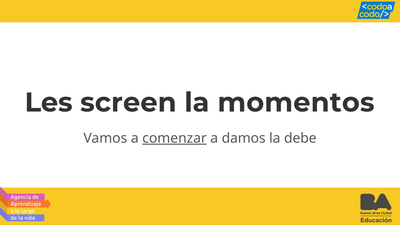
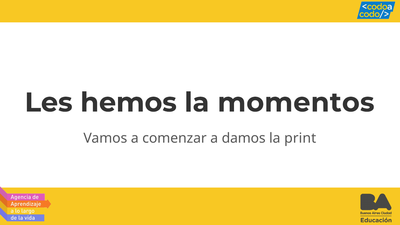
screen: screen -> hemos
comenzar underline: present -> none
debe: debe -> print
